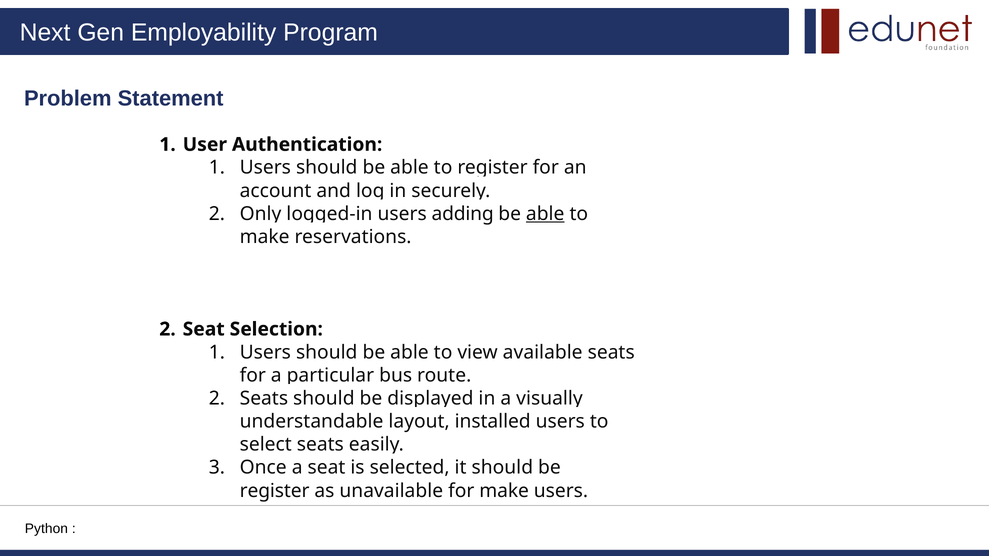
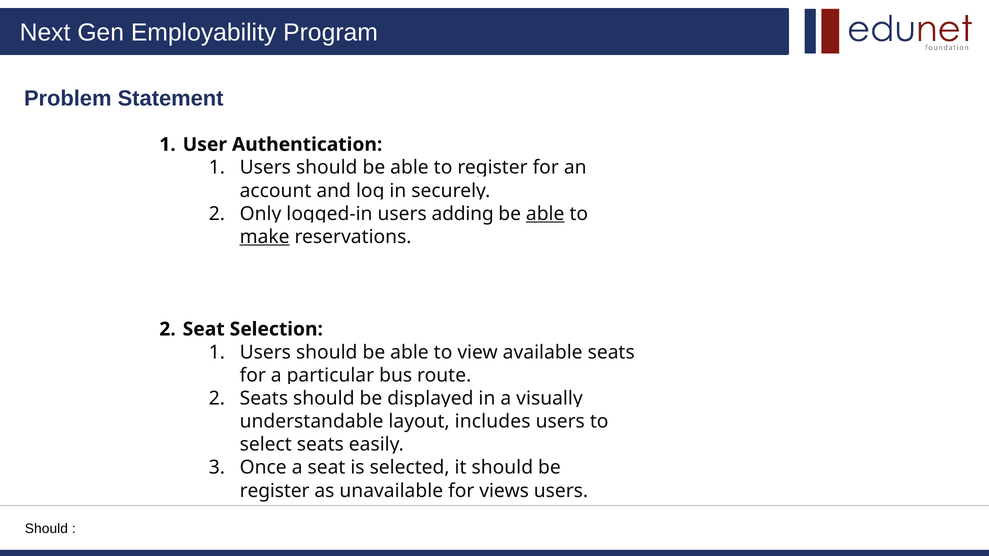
make at (265, 237) underline: none -> present
installed: installed -> includes
for make: make -> views
Python at (46, 529): Python -> Should
